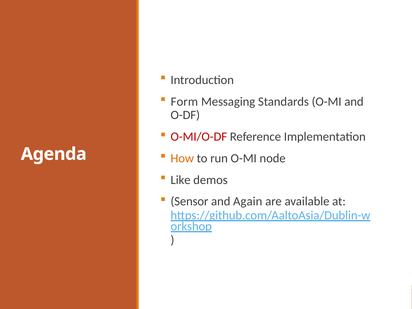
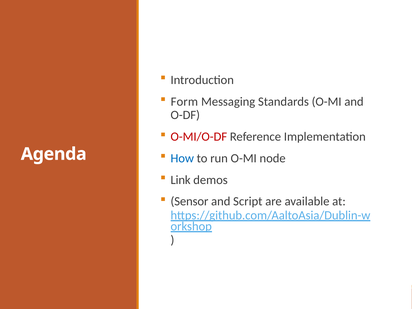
How colour: orange -> blue
Like: Like -> Link
Again: Again -> Script
